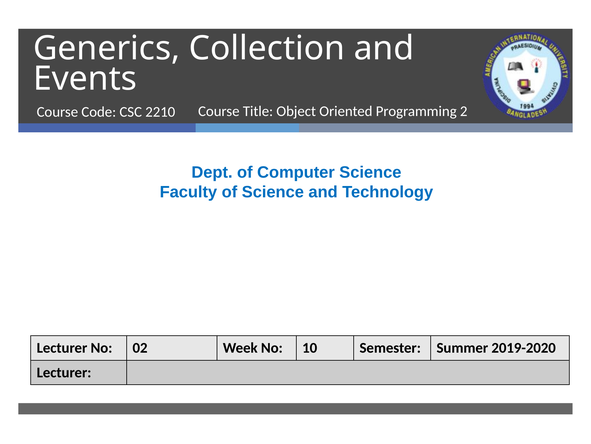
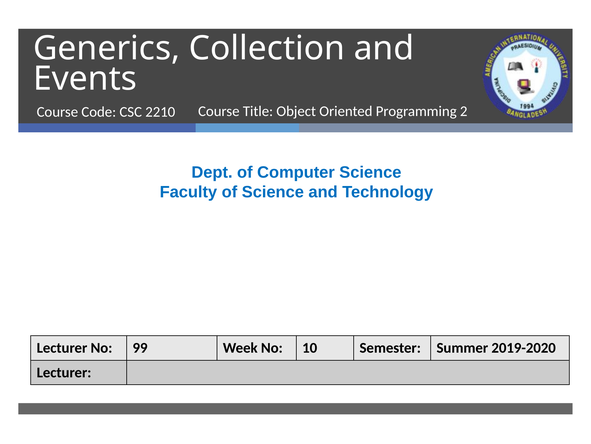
02: 02 -> 99
